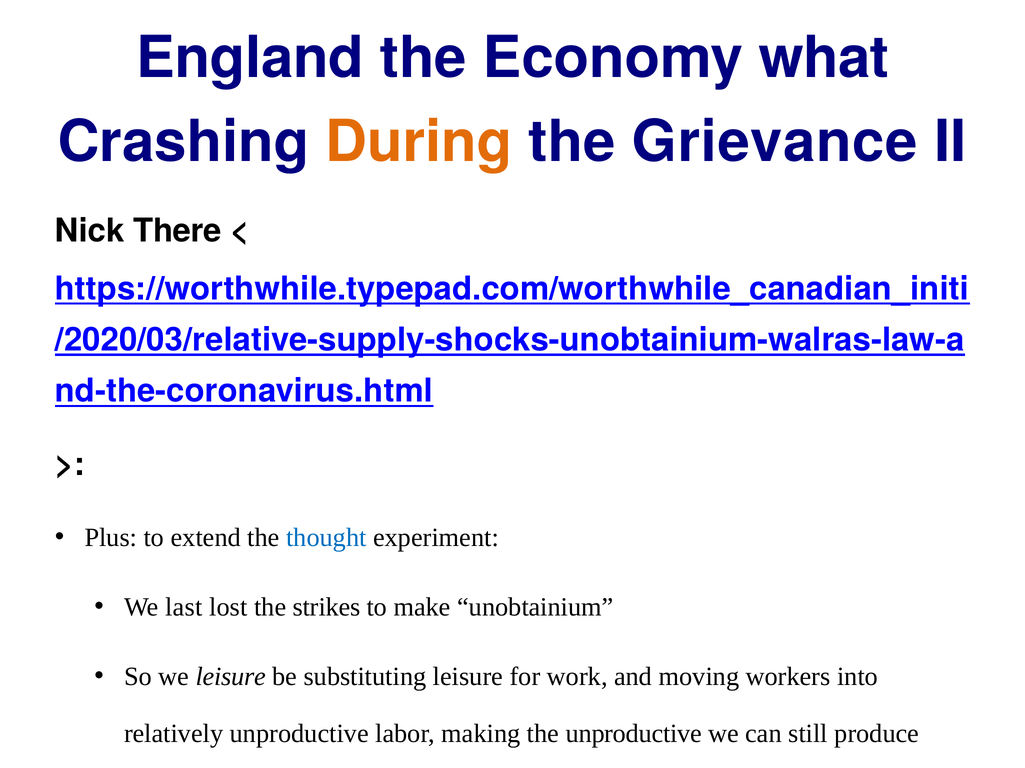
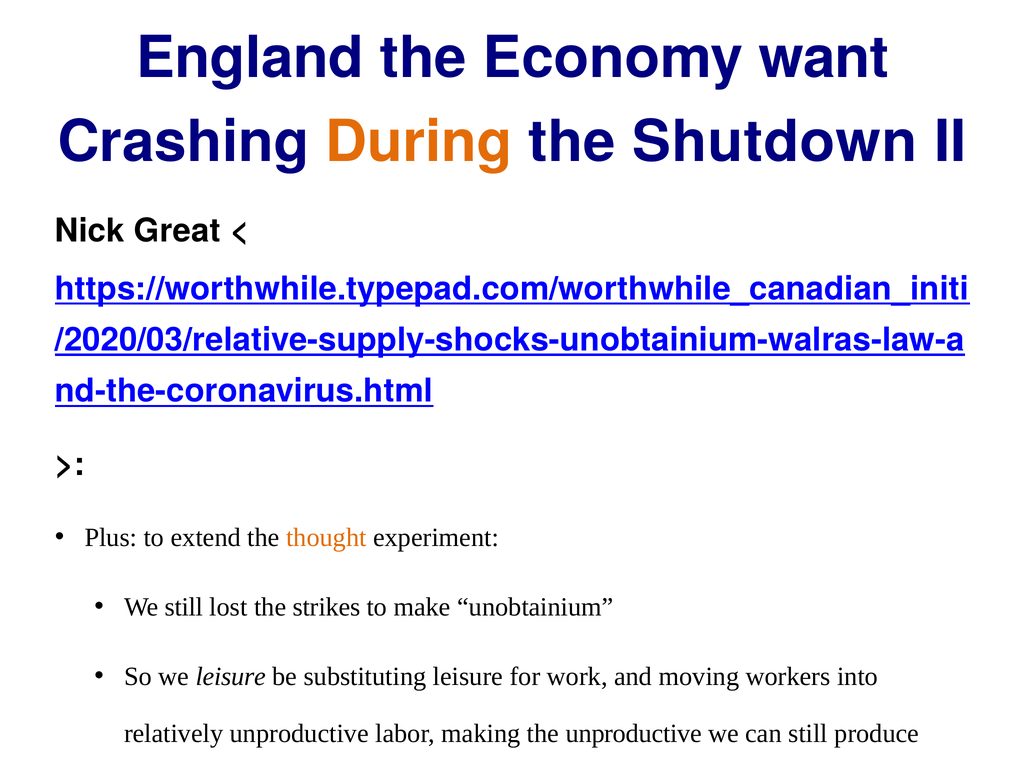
what: what -> want
Grievance: Grievance -> Shutdown
There: There -> Great
thought colour: blue -> orange
We last: last -> still
